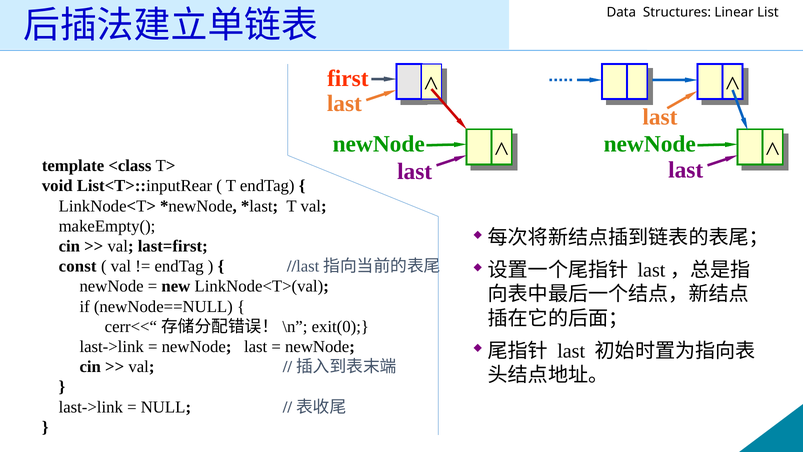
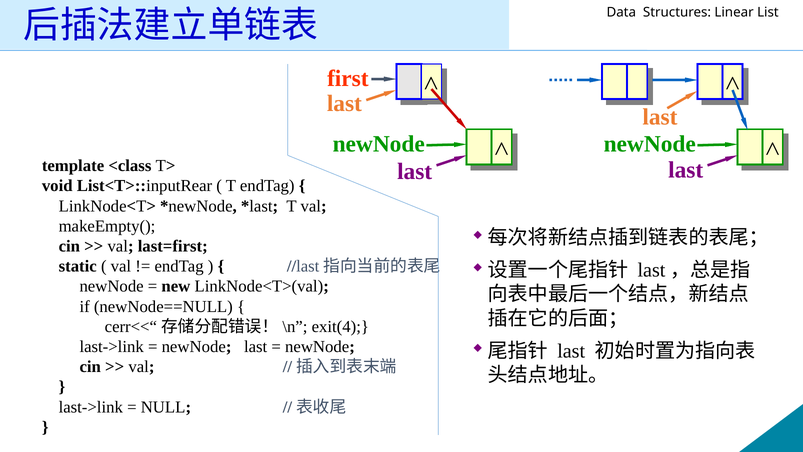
const: const -> static
exit(0: exit(0 -> exit(4
